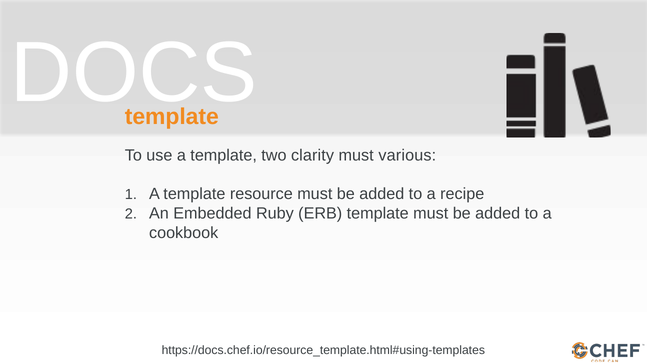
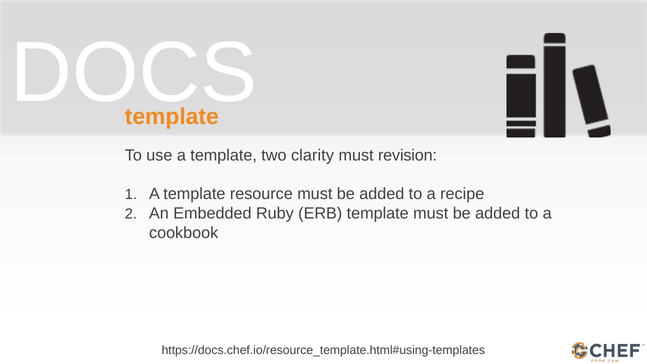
various: various -> revision
